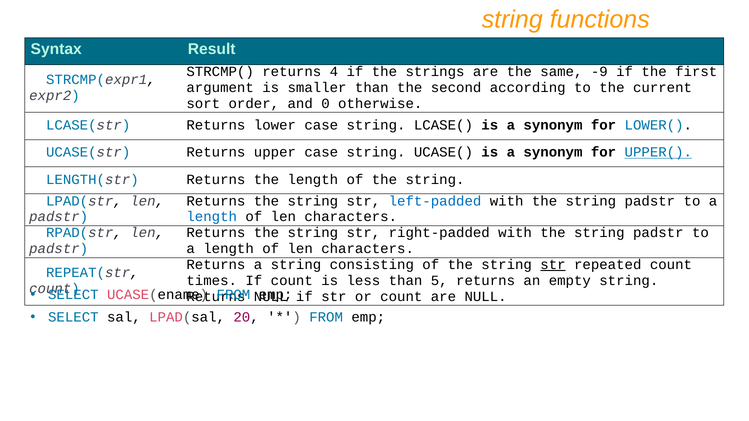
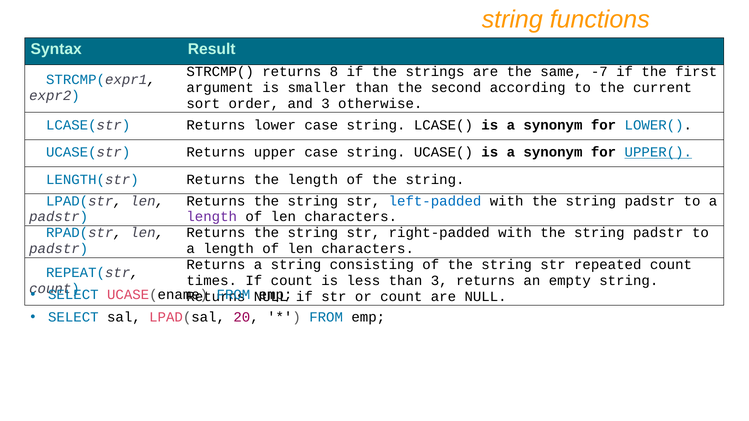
4: 4 -> 8
-9: -9 -> -7
and 0: 0 -> 3
length at (212, 217) colour: blue -> purple
str at (553, 265) underline: present -> none
than 5: 5 -> 3
